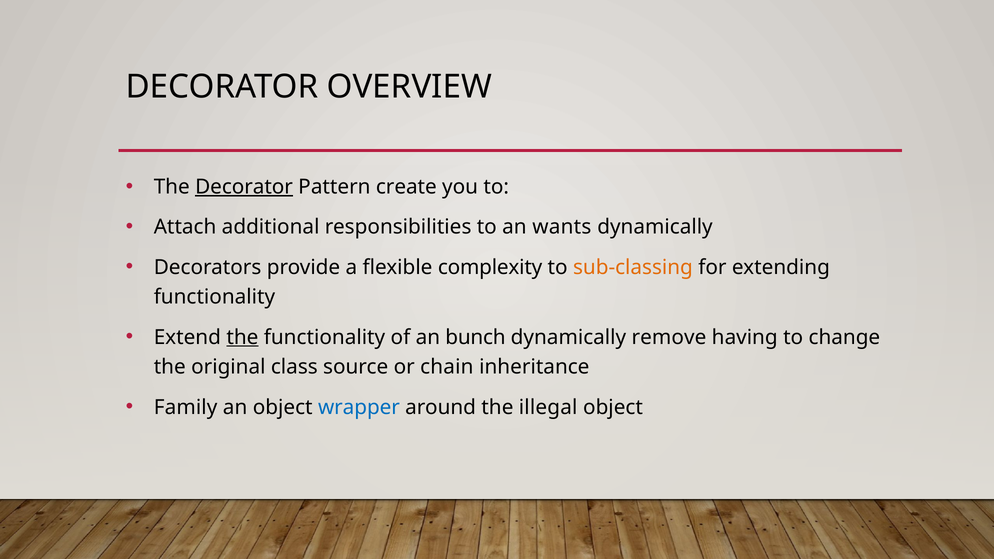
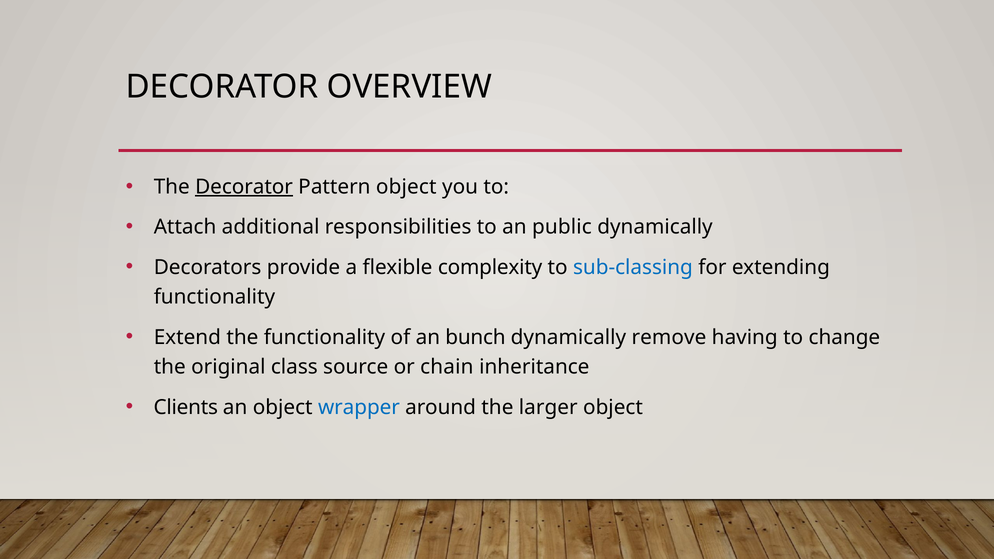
Pattern create: create -> object
wants: wants -> public
sub-classing colour: orange -> blue
the at (242, 337) underline: present -> none
Family: Family -> Clients
illegal: illegal -> larger
